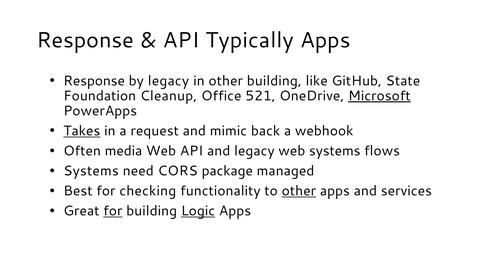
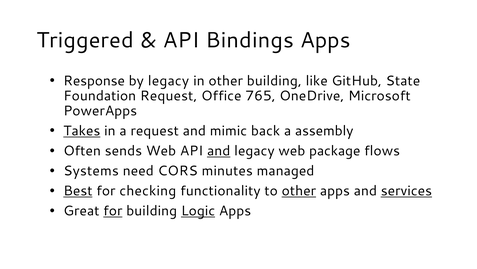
Response at (85, 40): Response -> Triggered
Typically: Typically -> Bindings
Foundation Cleanup: Cleanup -> Request
521: 521 -> 765
Microsoft underline: present -> none
webhook: webhook -> assembly
media: media -> sends
and at (219, 151) underline: none -> present
web systems: systems -> package
package: package -> minutes
Best underline: none -> present
services underline: none -> present
